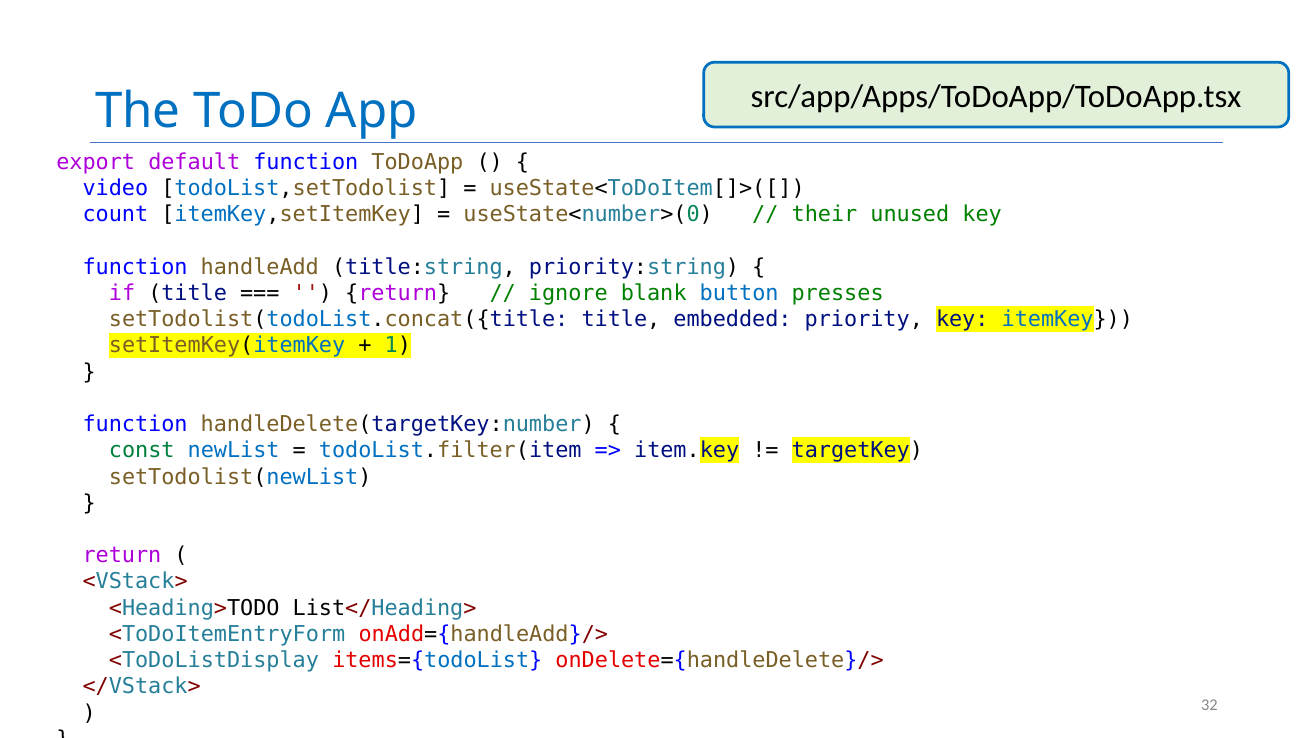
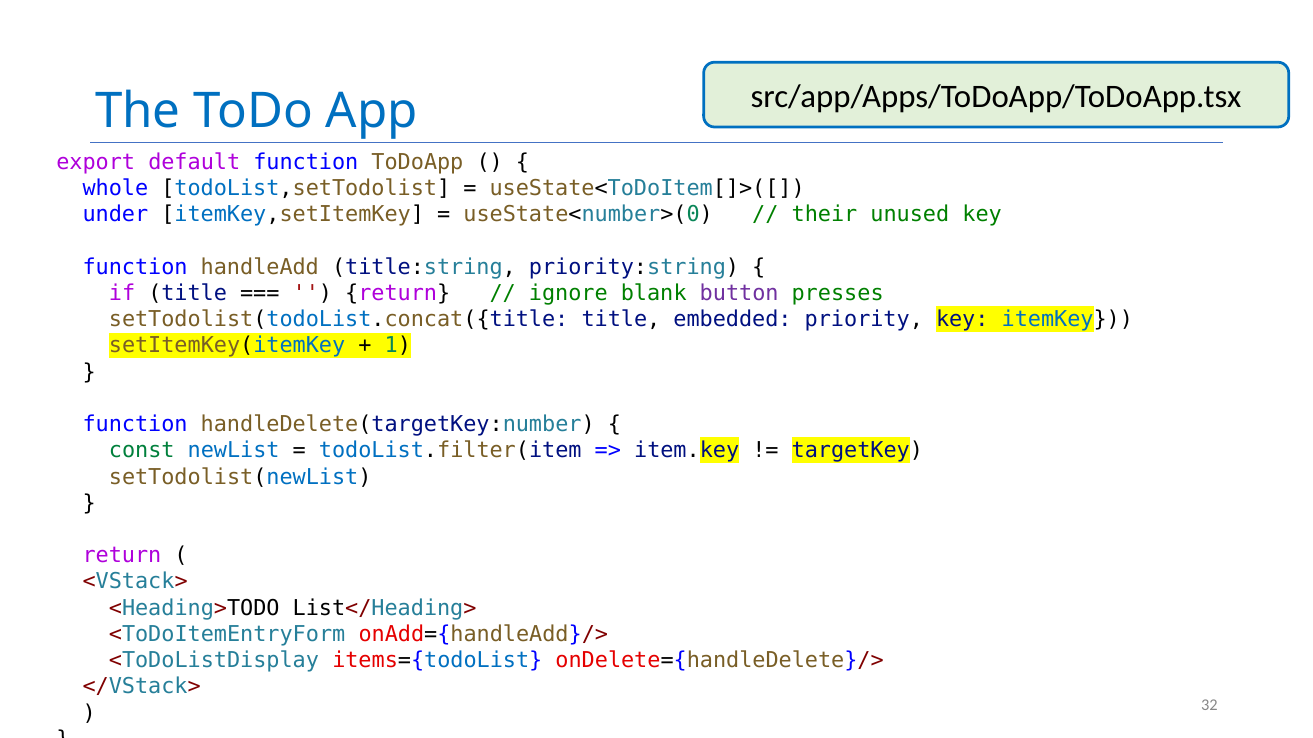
video: video -> whole
count: count -> under
button colour: blue -> purple
